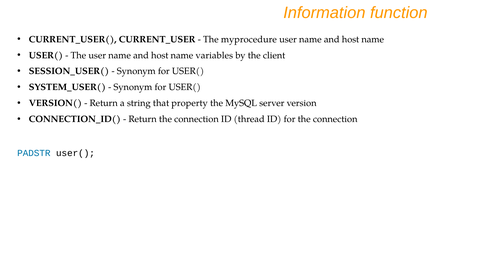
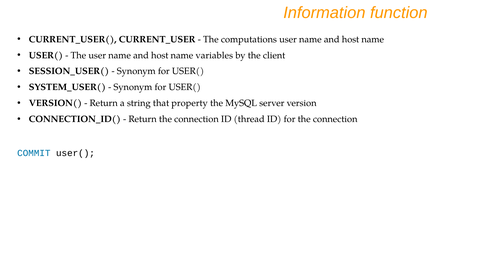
myprocedure: myprocedure -> computations
PADSTR: PADSTR -> COMMIT
